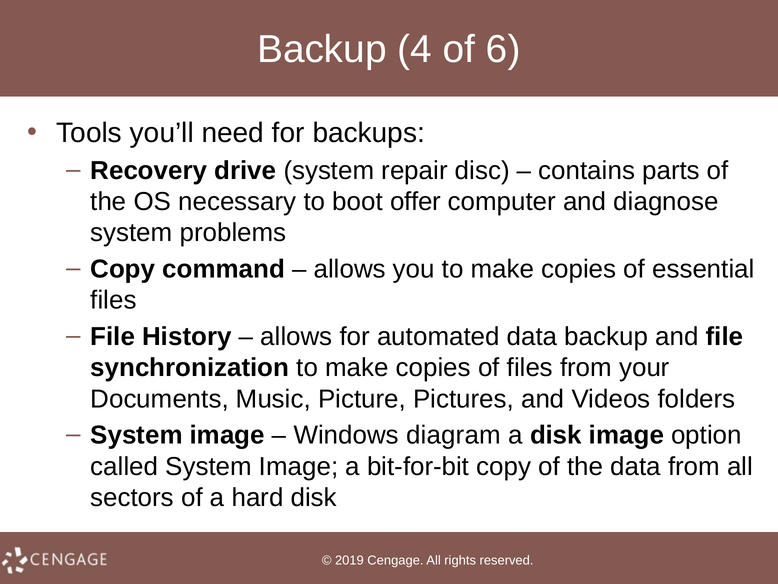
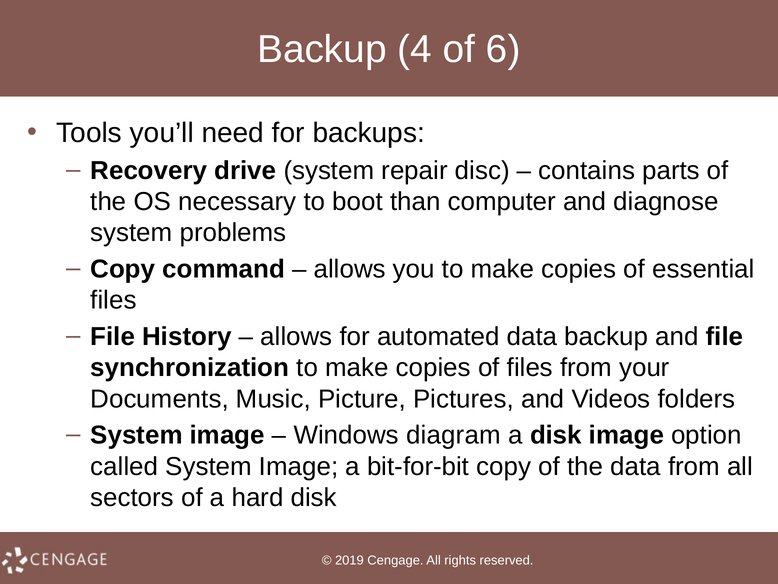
offer: offer -> than
